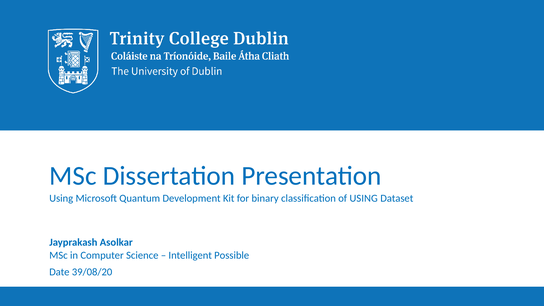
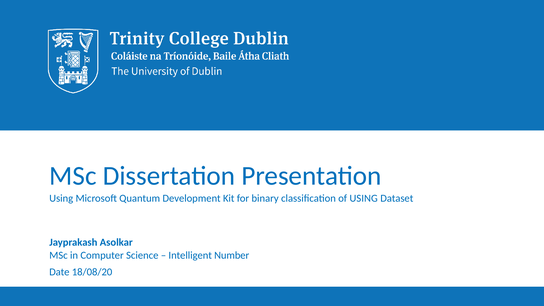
Possible: Possible -> Number
39/08/20: 39/08/20 -> 18/08/20
